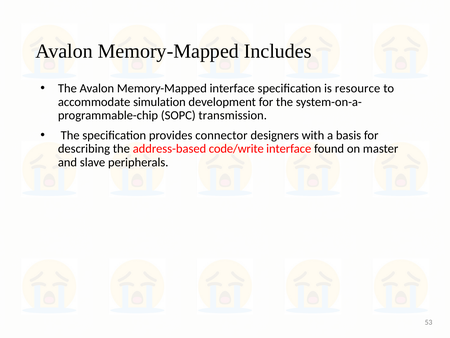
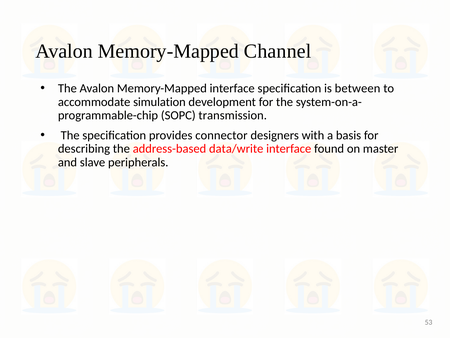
Includes: Includes -> Channel
resource: resource -> between
code/write: code/write -> data/write
